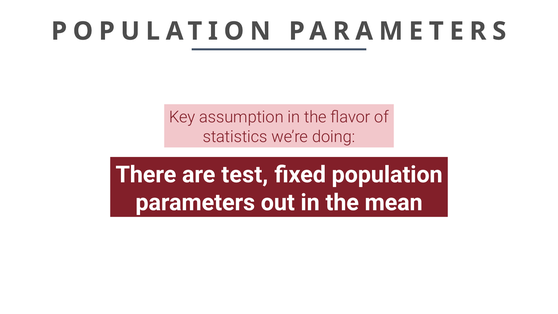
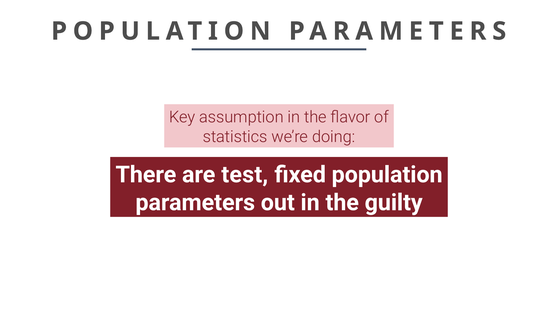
mean: mean -> guilty
